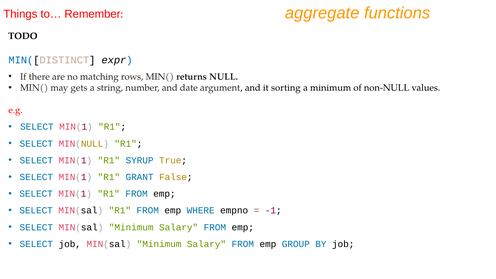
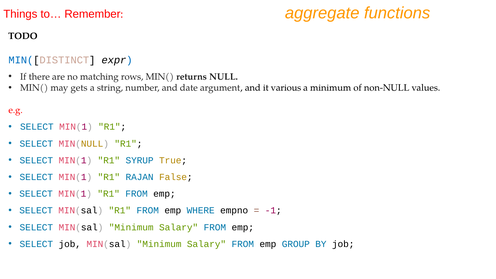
sorting: sorting -> various
GRANT: GRANT -> RAJAN
